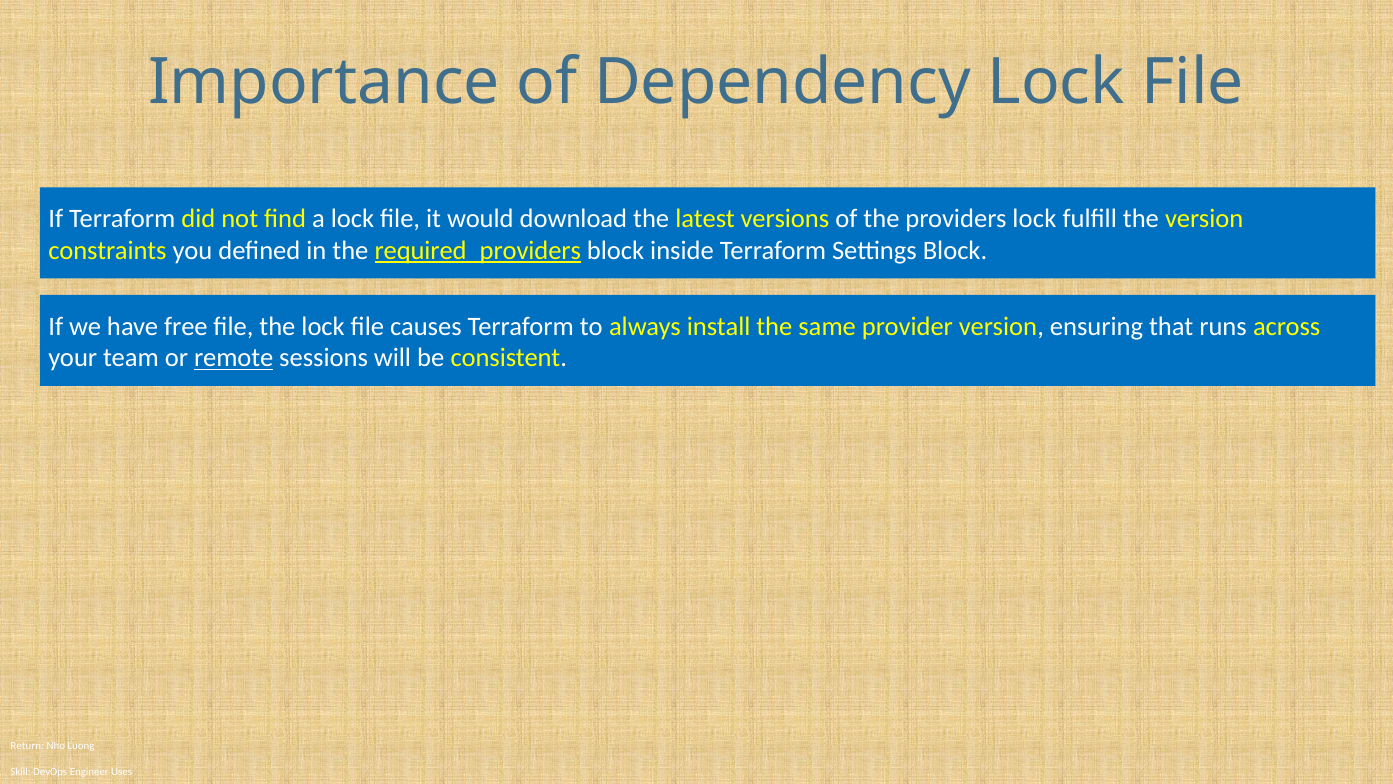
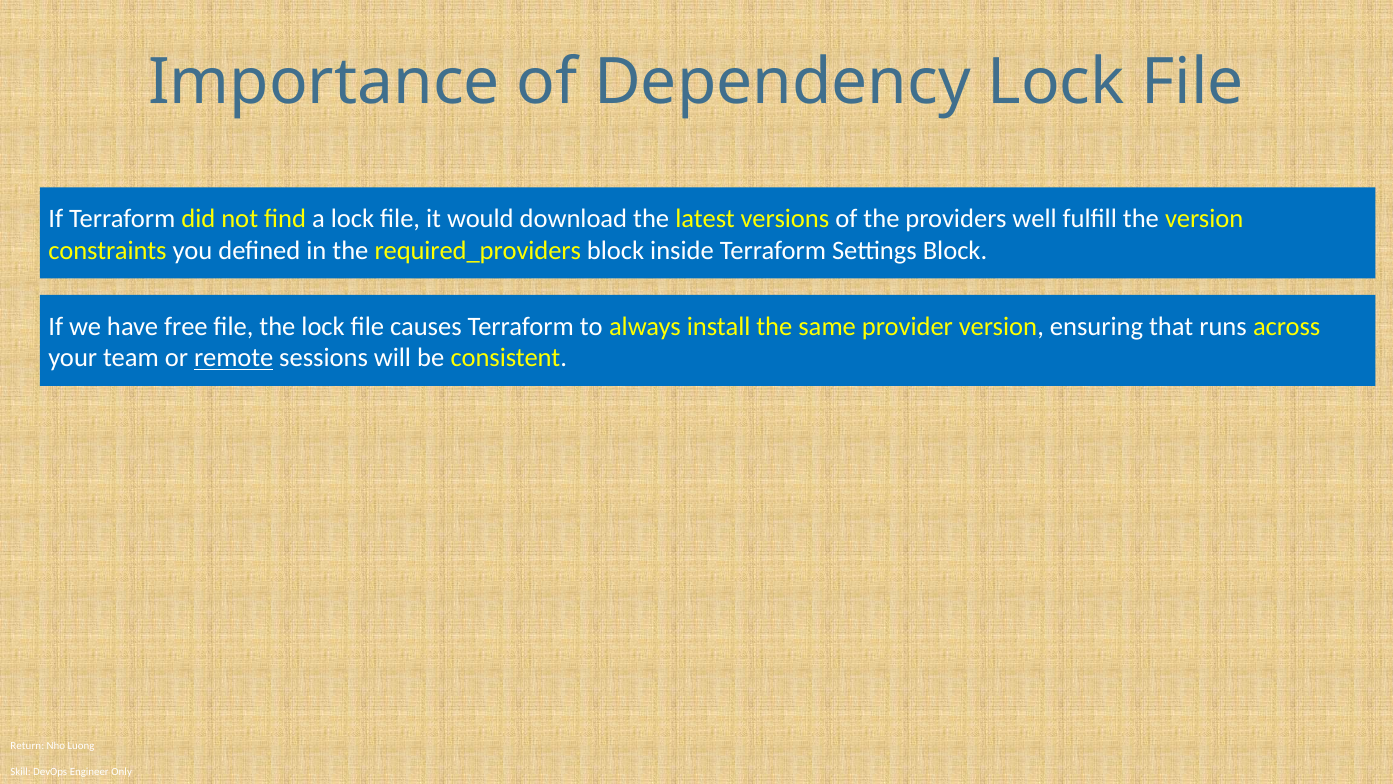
providers lock: lock -> well
required_providers underline: present -> none
Uses: Uses -> Only
